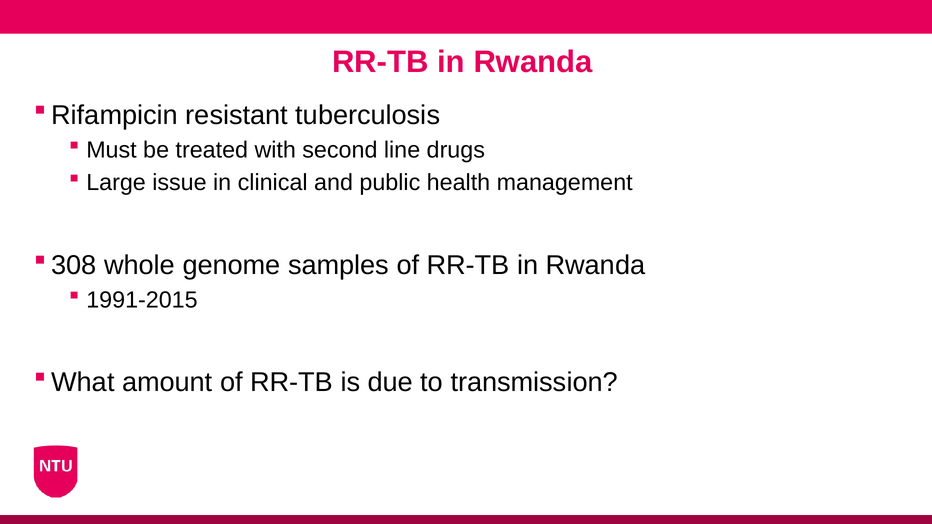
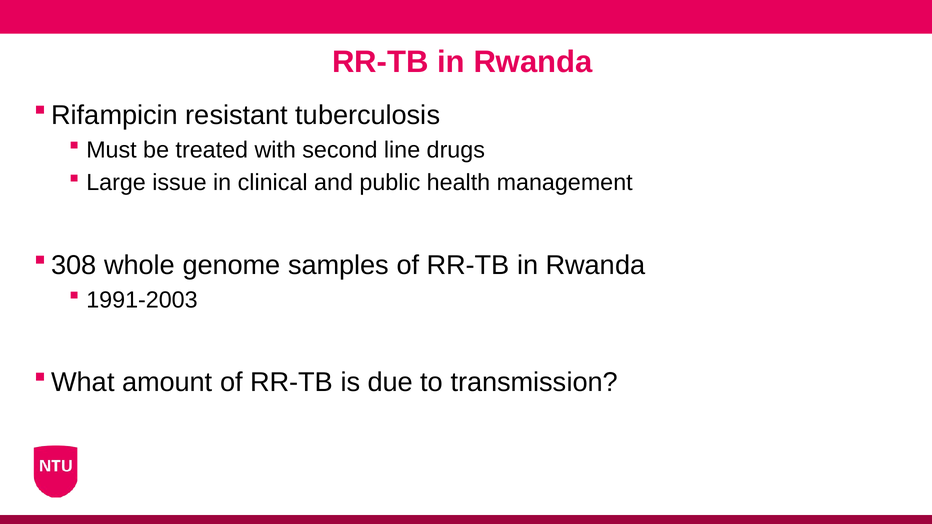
1991-2015: 1991-2015 -> 1991-2003
